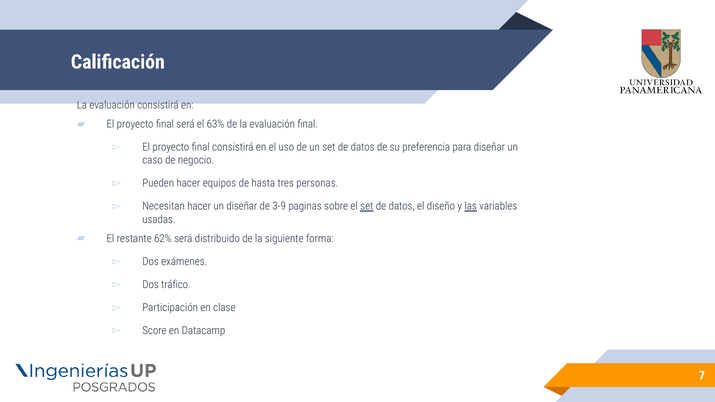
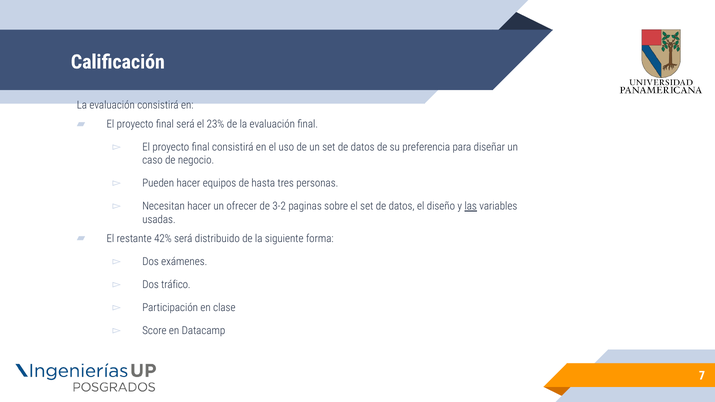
63%: 63% -> 23%
un diseñar: diseñar -> ofrecer
3-9: 3-9 -> 3-2
set at (367, 206) underline: present -> none
62%: 62% -> 42%
